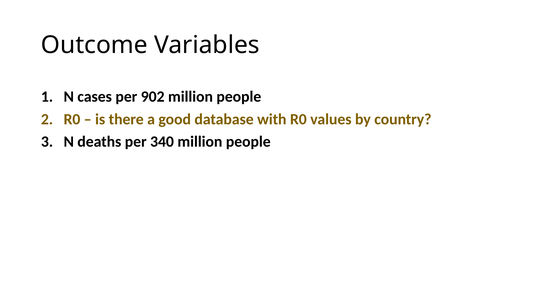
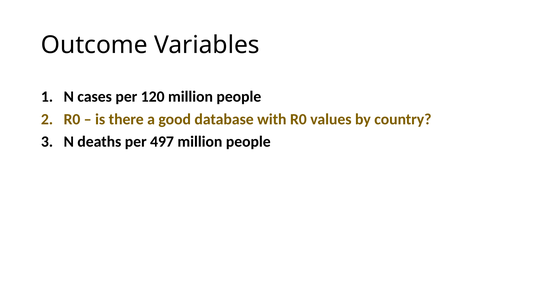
902: 902 -> 120
340: 340 -> 497
